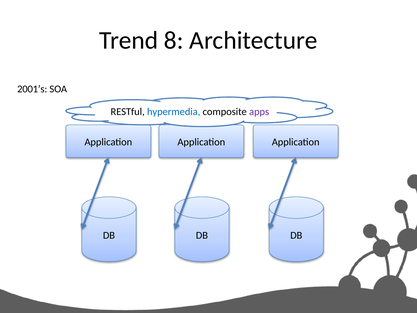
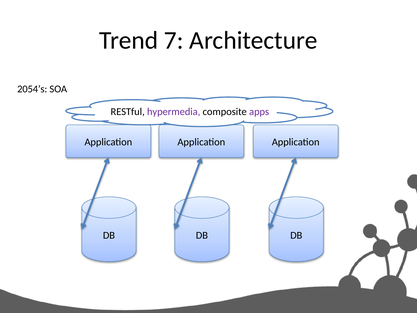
8: 8 -> 7
2001’s: 2001’s -> 2054’s
hypermedia colour: blue -> purple
